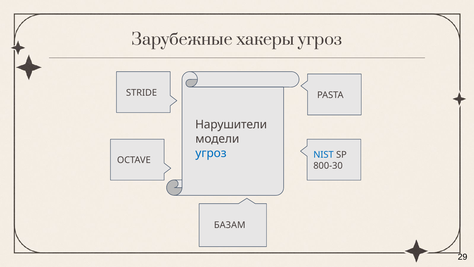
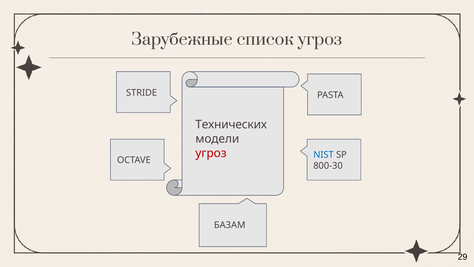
хакеры: хакеры -> список
Нарушители: Нарушители -> Технических
угроз at (211, 153) colour: blue -> red
